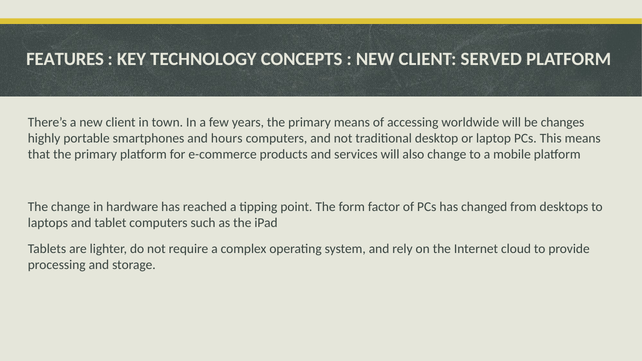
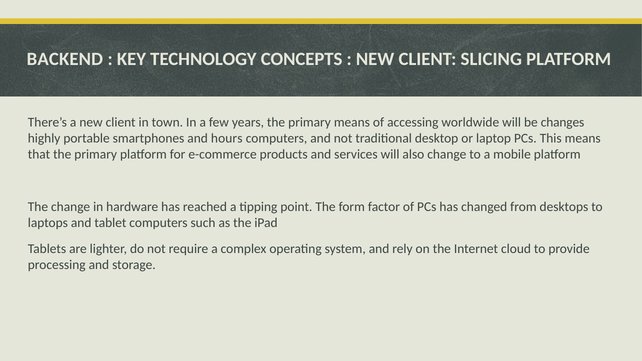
FEATURES: FEATURES -> BACKEND
SERVED: SERVED -> SLICING
